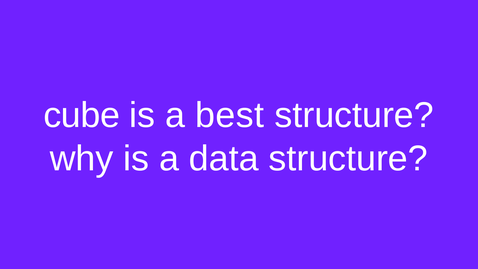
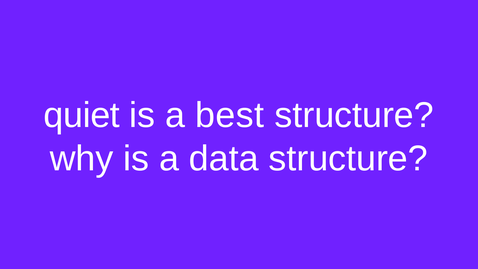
cube: cube -> quiet
